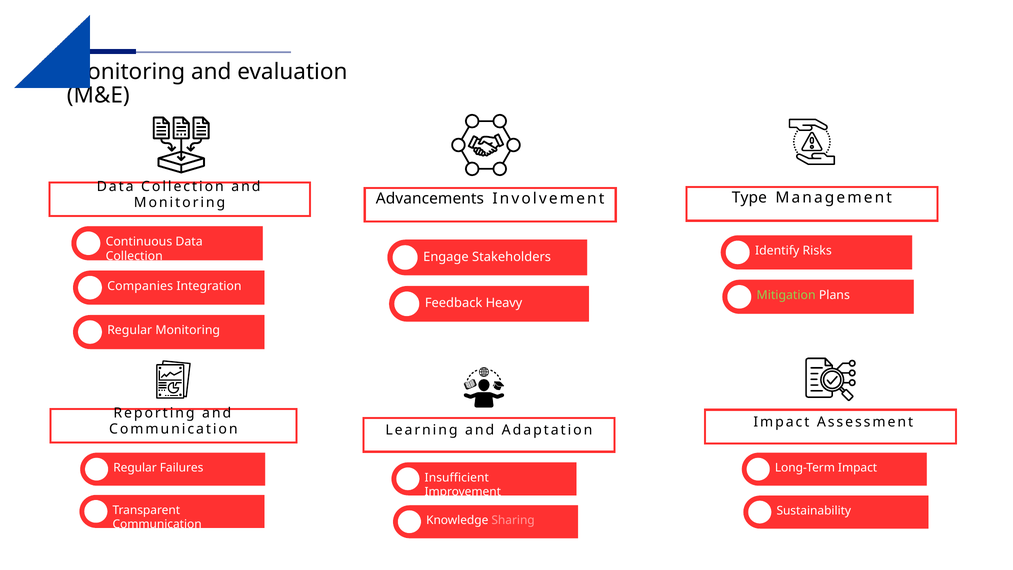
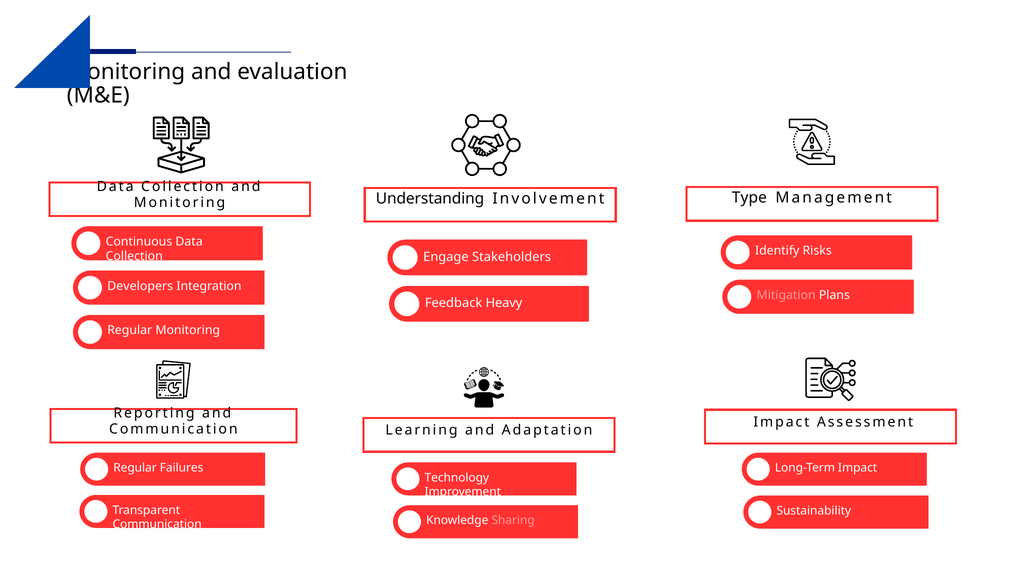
Advancements: Advancements -> Understanding
Companies: Companies -> Developers
Mitigation colour: light green -> pink
Insufficient: Insufficient -> Technology
